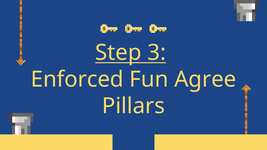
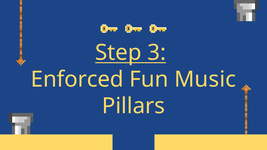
Agree: Agree -> Music
